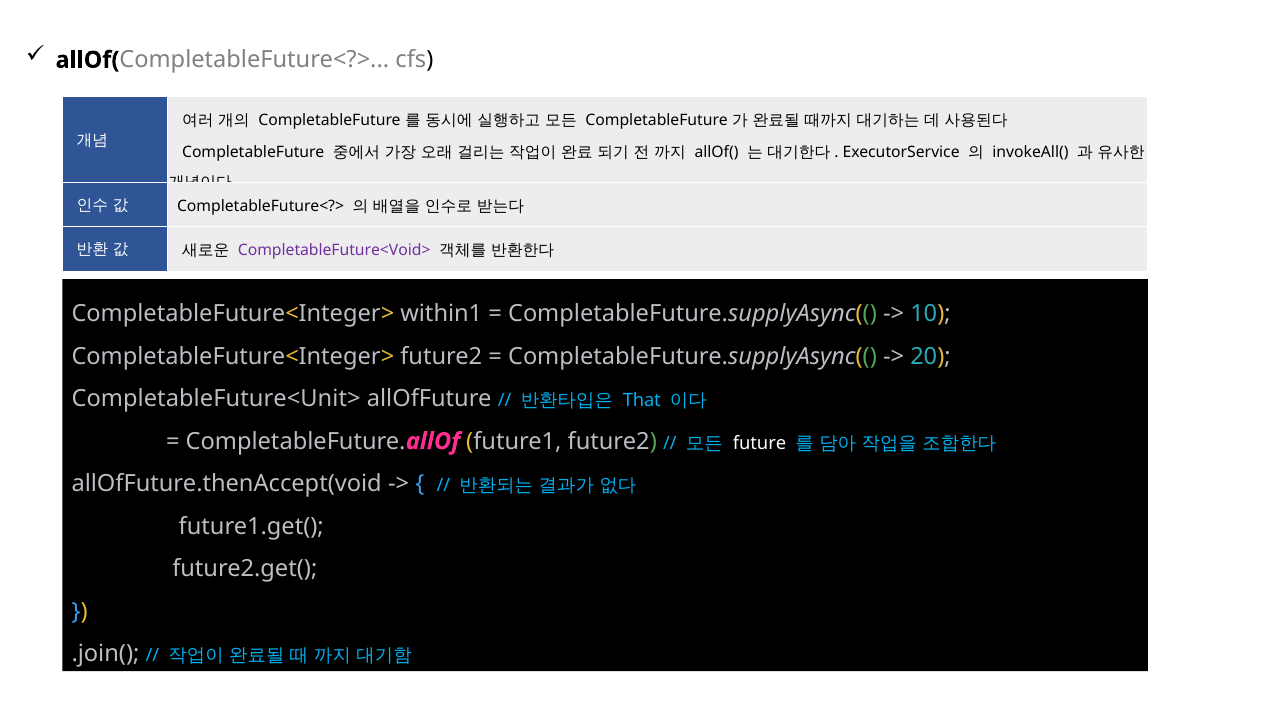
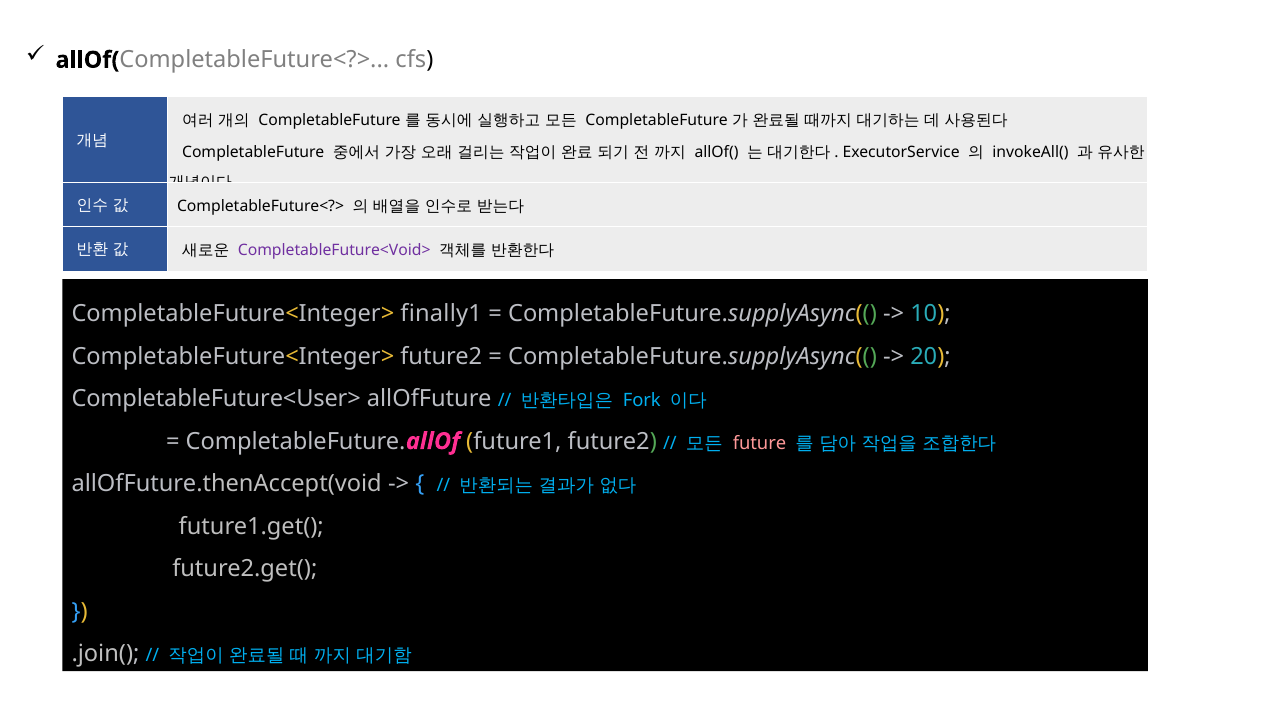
within1: within1 -> finally1
CompletableFuture<Unit>: CompletableFuture<Unit> -> CompletableFuture<User>
That: That -> Fork
future colour: white -> pink
